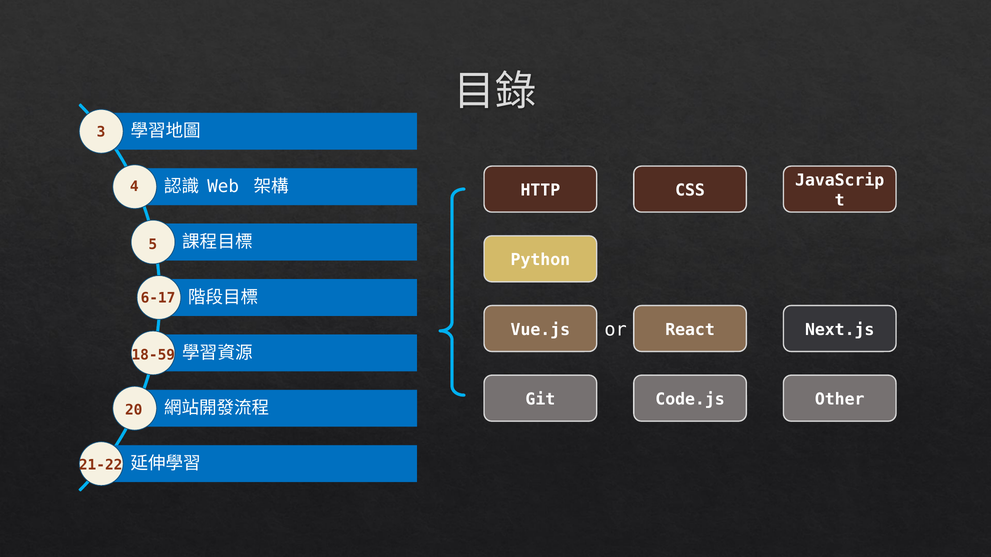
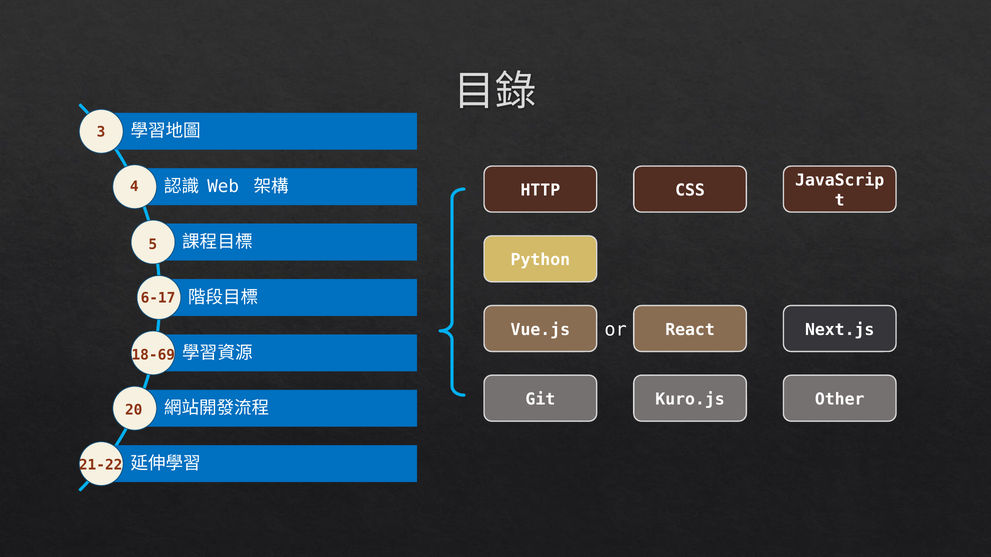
18-59: 18-59 -> 18-69
Code.js: Code.js -> Kuro.js
